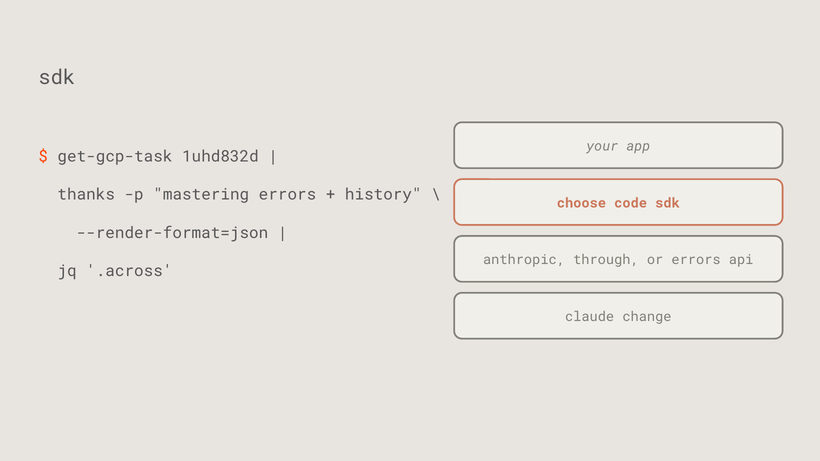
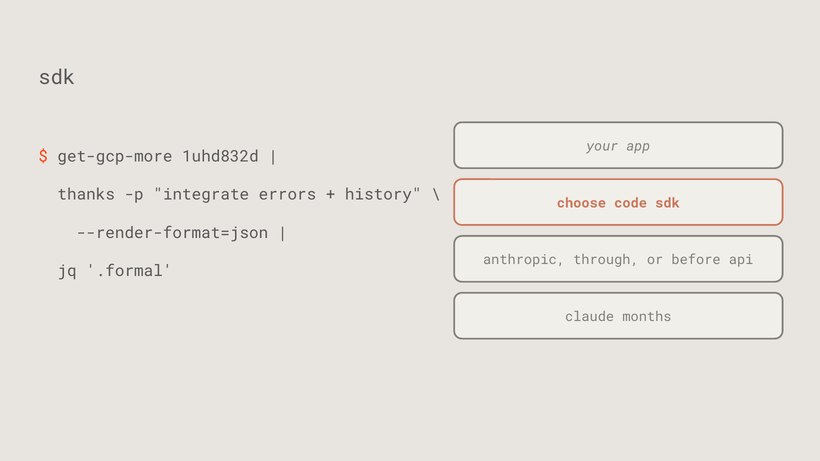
get-gcp-task: get-gcp-task -> get-gcp-more
mastering: mastering -> integrate
or errors: errors -> before
.across: .across -> .formal
change: change -> months
